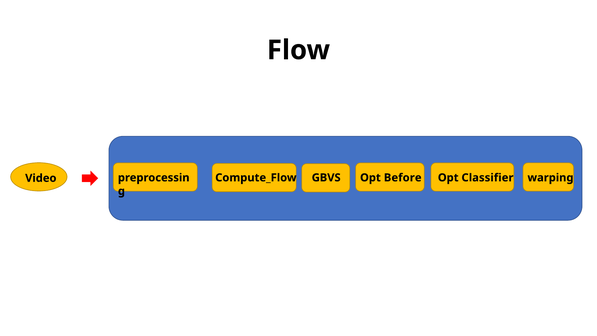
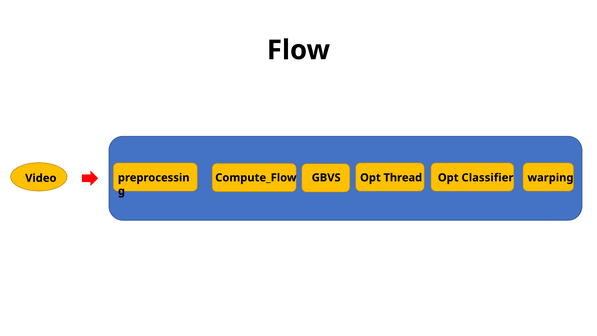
Before: Before -> Thread
